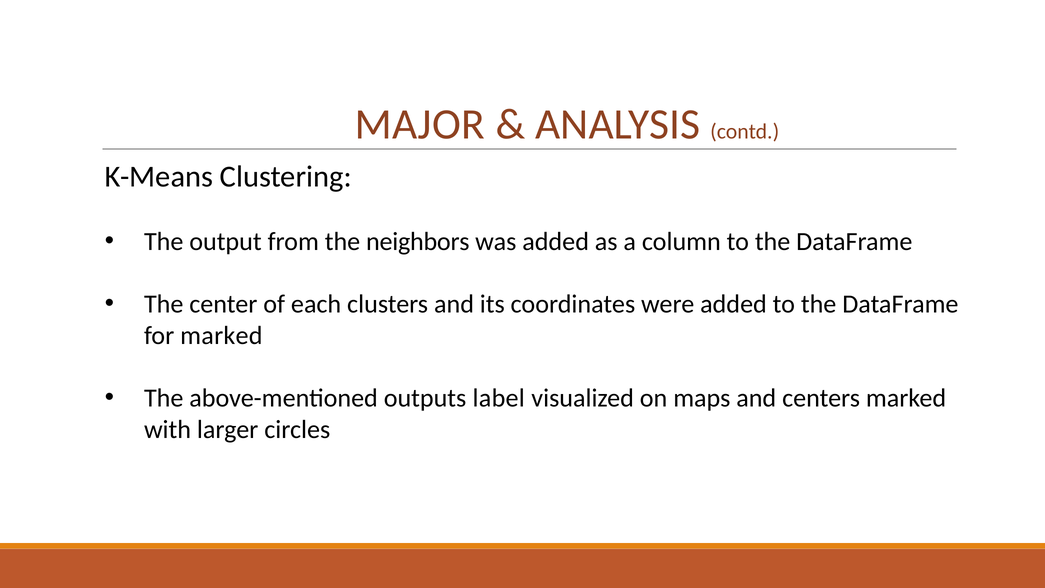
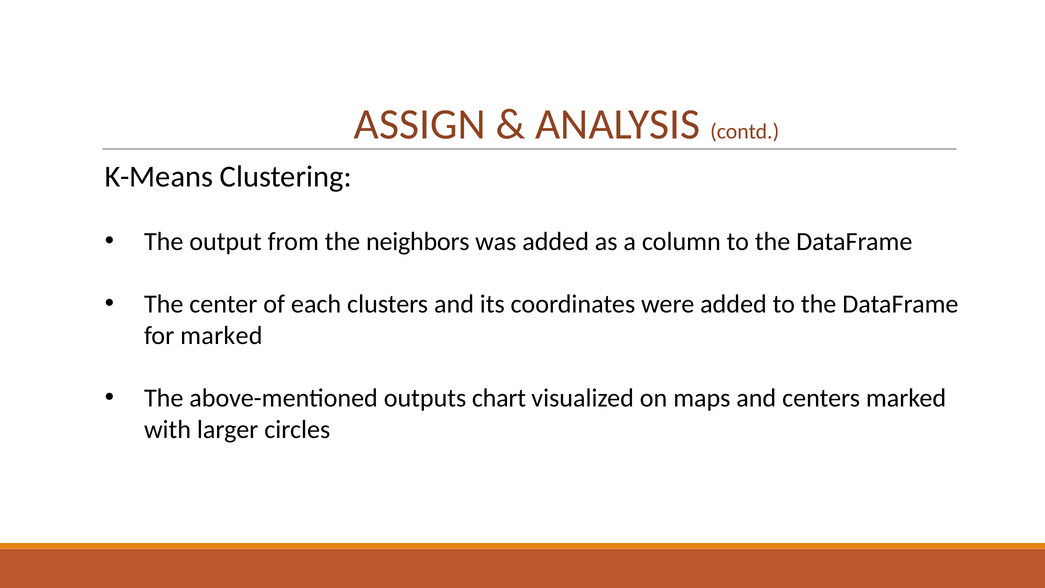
MAJOR: MAJOR -> ASSIGN
label: label -> chart
